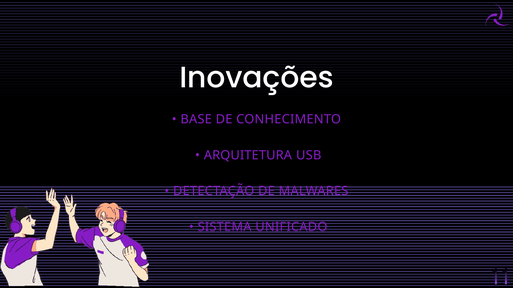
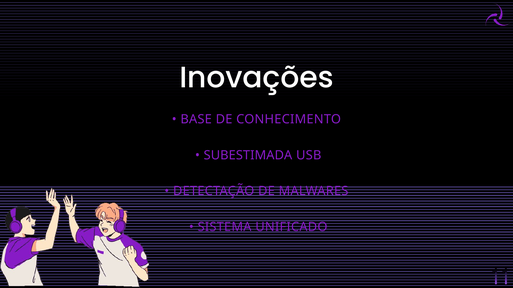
ARQUITETURA: ARQUITETURA -> SUBESTIMADA
